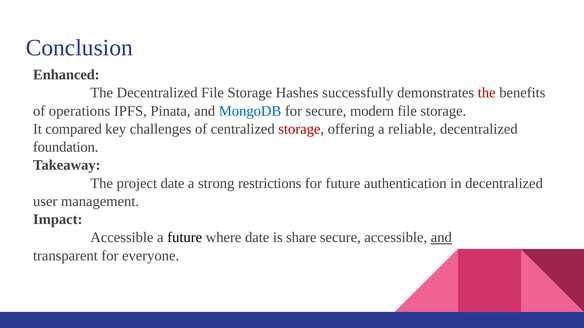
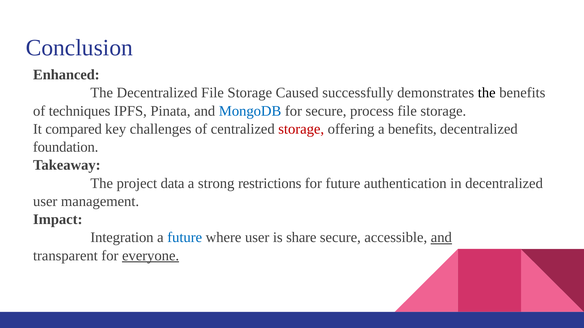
Hashes: Hashes -> Caused
the at (487, 93) colour: red -> black
operations: operations -> techniques
modern: modern -> process
a reliable: reliable -> benefits
project date: date -> data
Accessible at (122, 238): Accessible -> Integration
future at (185, 238) colour: black -> blue
where date: date -> user
everyone underline: none -> present
